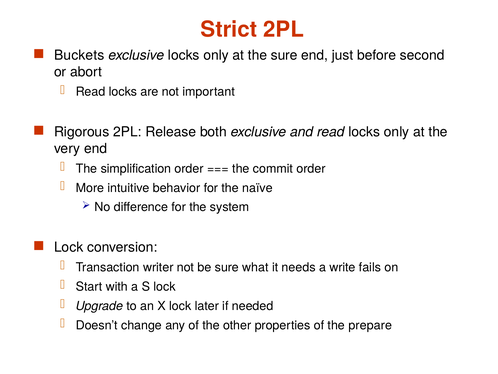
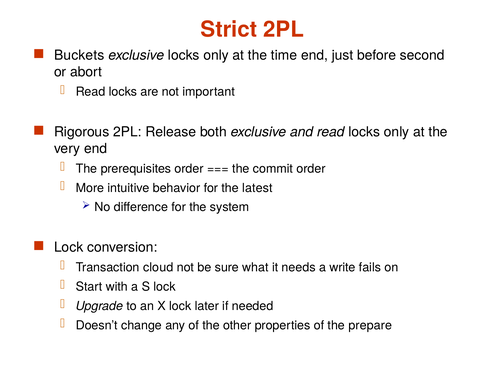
the sure: sure -> time
simplification: simplification -> prerequisites
naïve: naïve -> latest
writer: writer -> cloud
